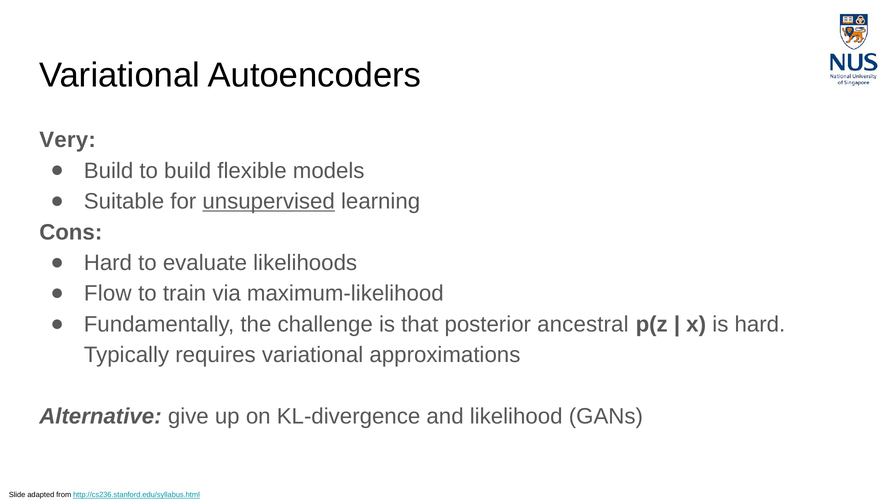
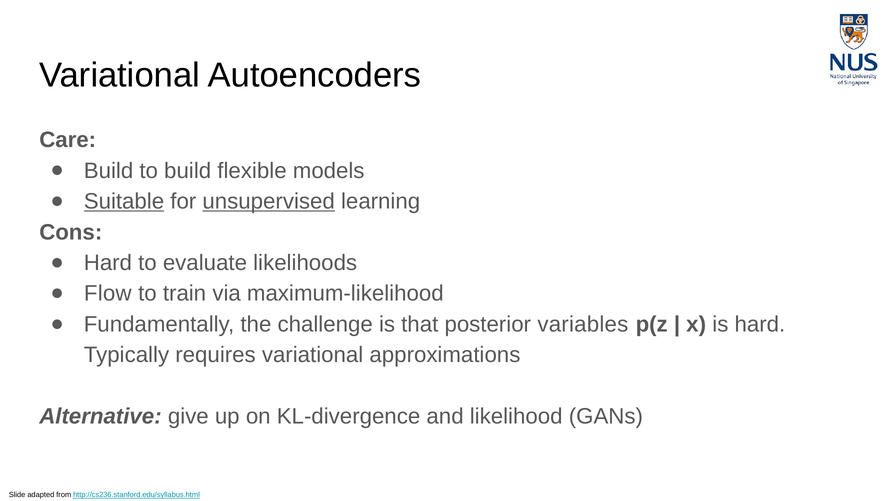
Very: Very -> Care
Suitable underline: none -> present
ancestral: ancestral -> variables
